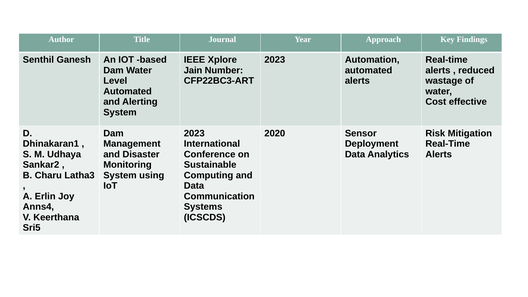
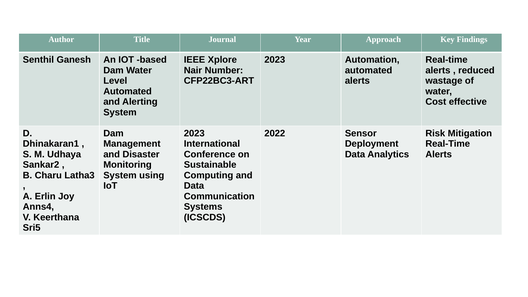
Jain: Jain -> Nair
2020: 2020 -> 2022
